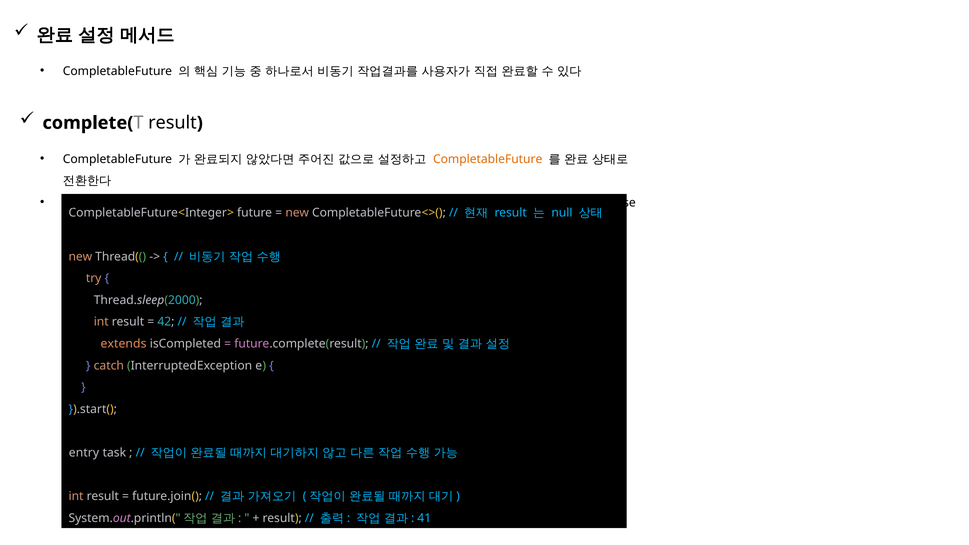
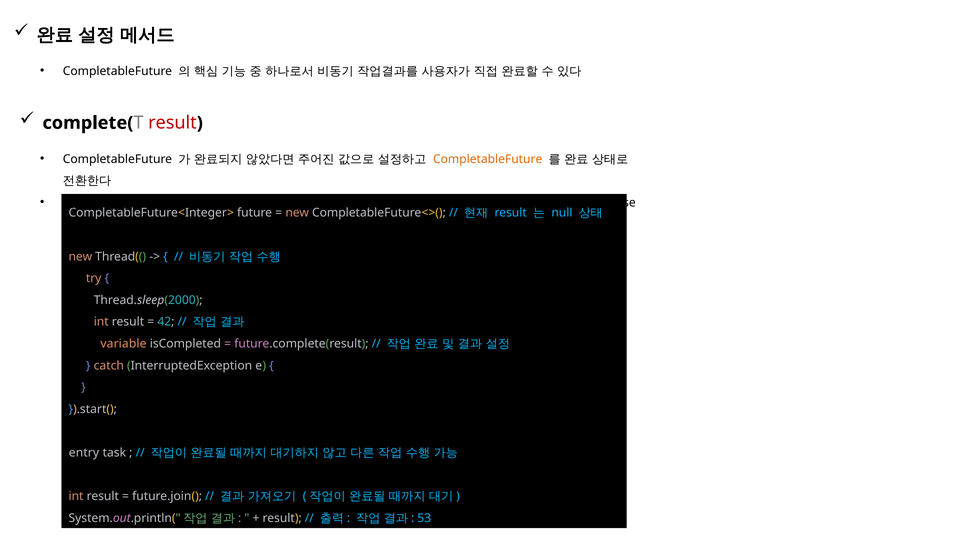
result at (172, 123) colour: black -> red
extends: extends -> variable
41: 41 -> 53
